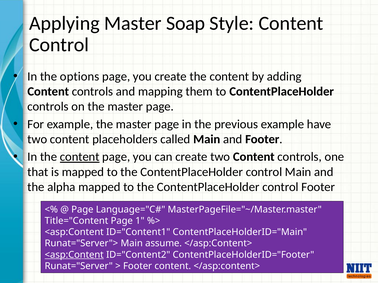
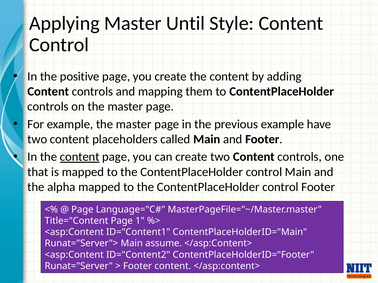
Soap: Soap -> Until
options: options -> positive
<asp:Content at (74, 255) underline: present -> none
